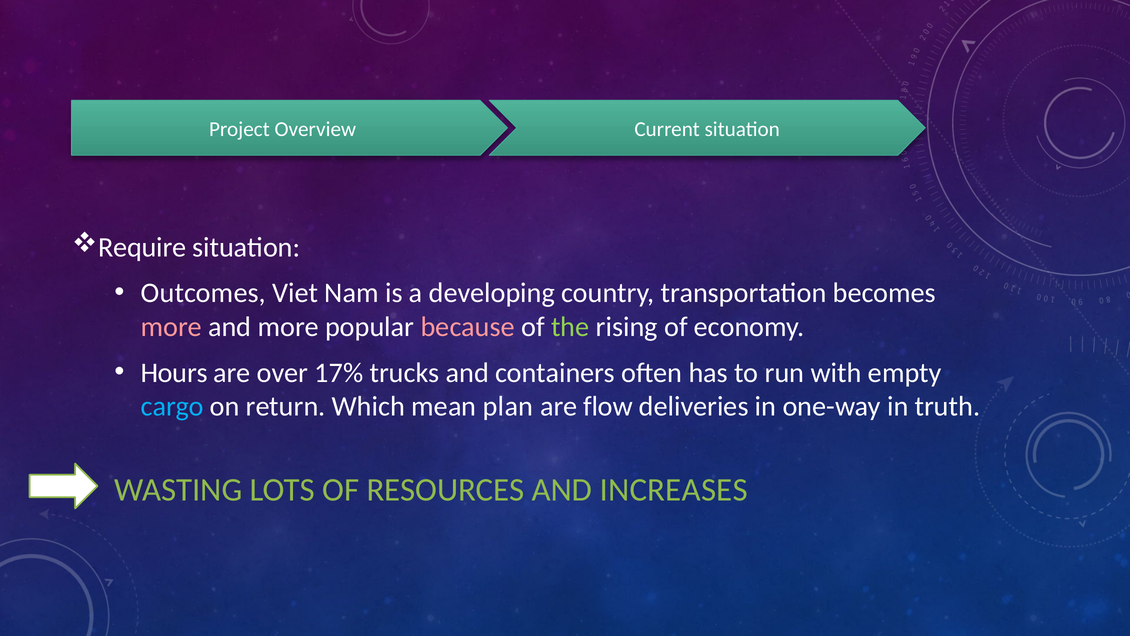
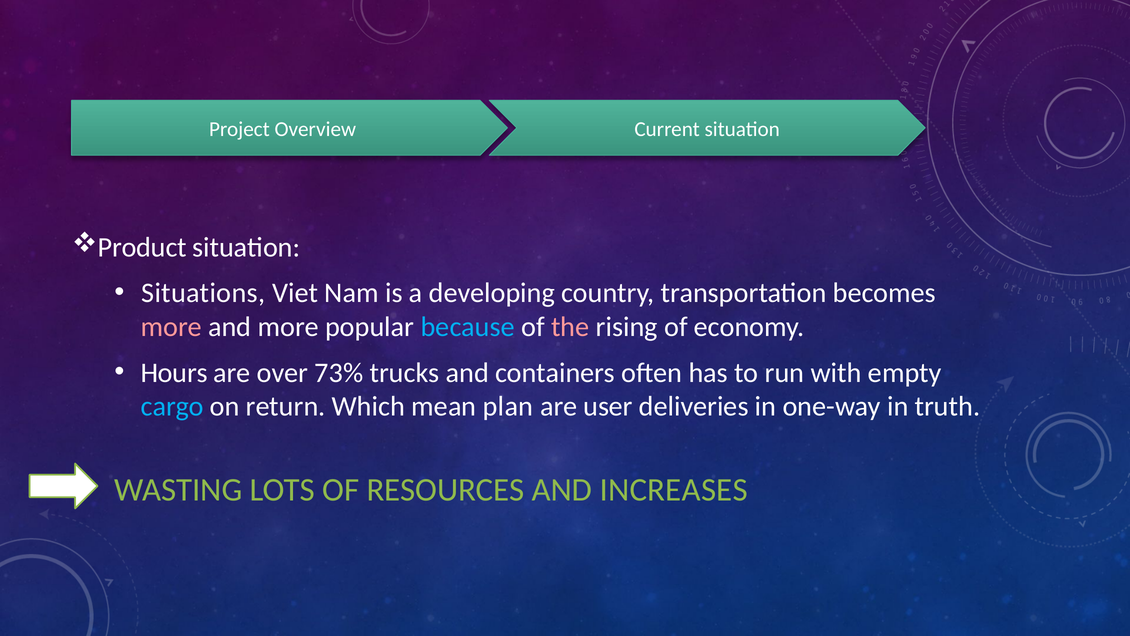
Require: Require -> Product
Outcomes: Outcomes -> Situations
because colour: pink -> light blue
the colour: light green -> pink
17%: 17% -> 73%
flow: flow -> user
